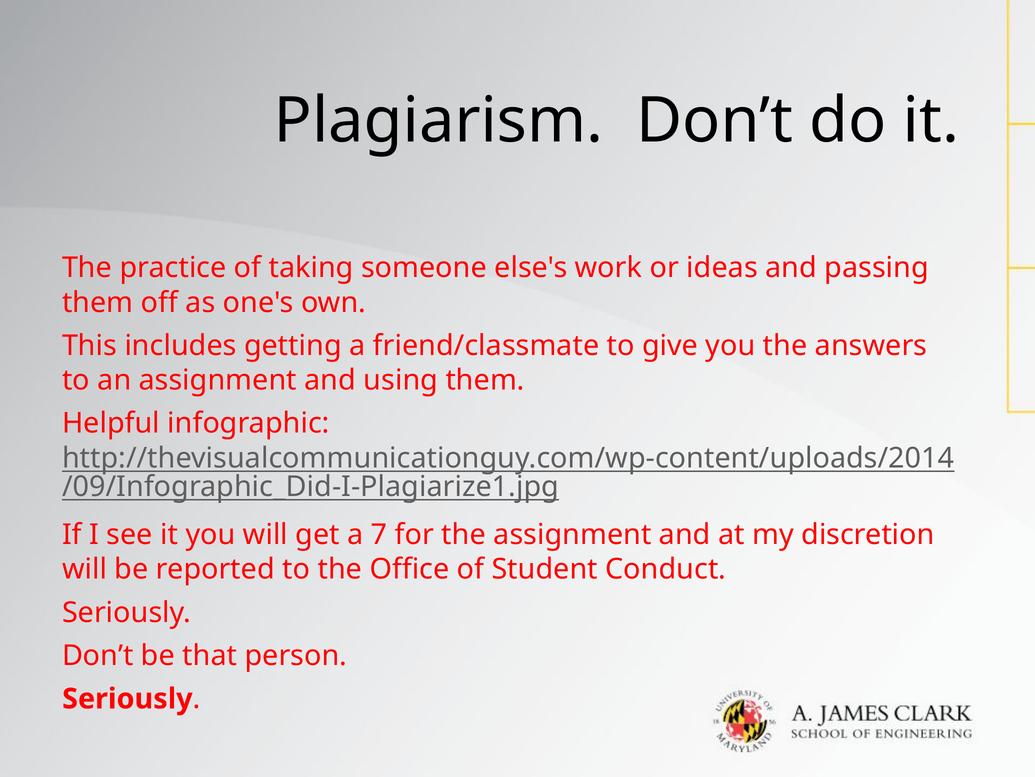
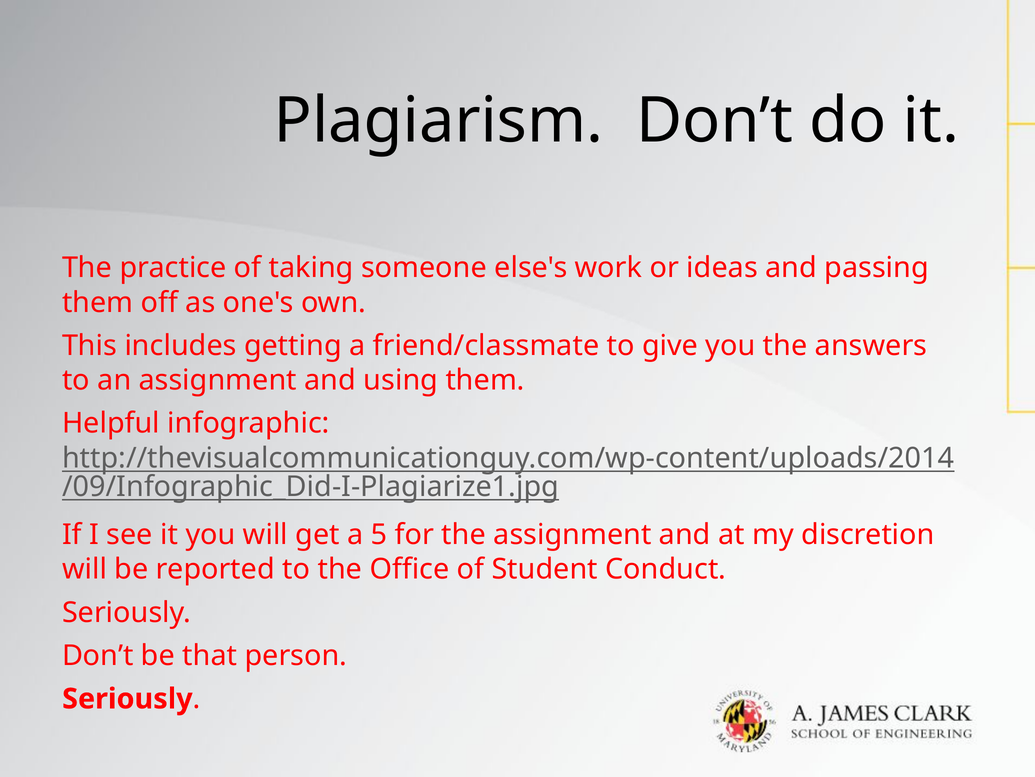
7: 7 -> 5
